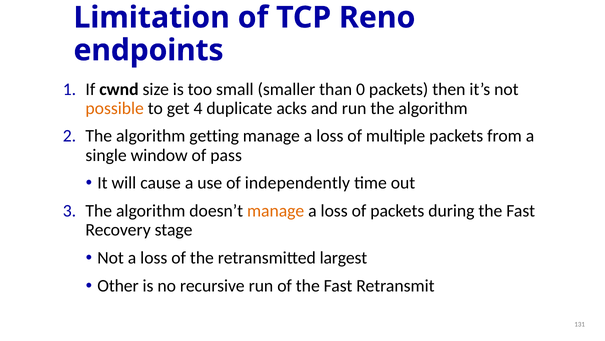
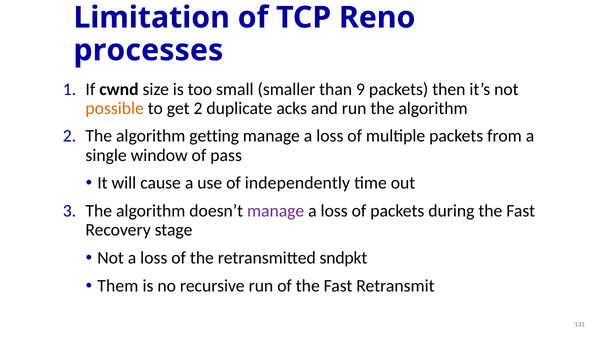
endpoints: endpoints -> processes
0: 0 -> 9
get 4: 4 -> 2
manage at (276, 211) colour: orange -> purple
largest: largest -> sndpkt
Other: Other -> Them
